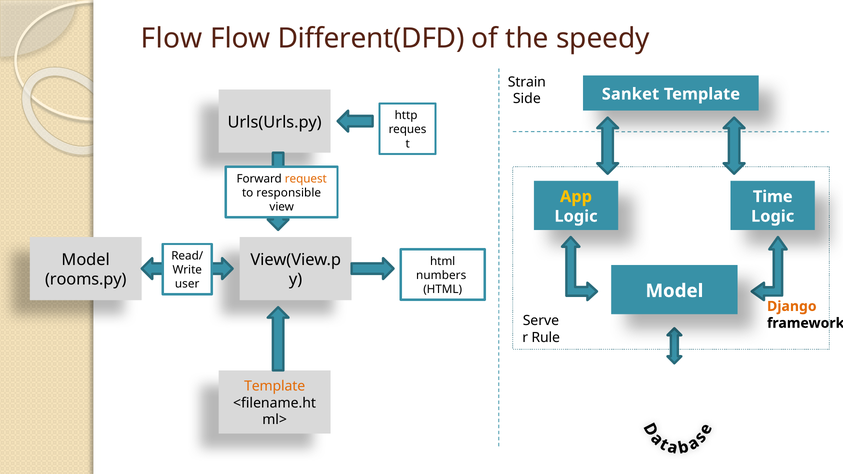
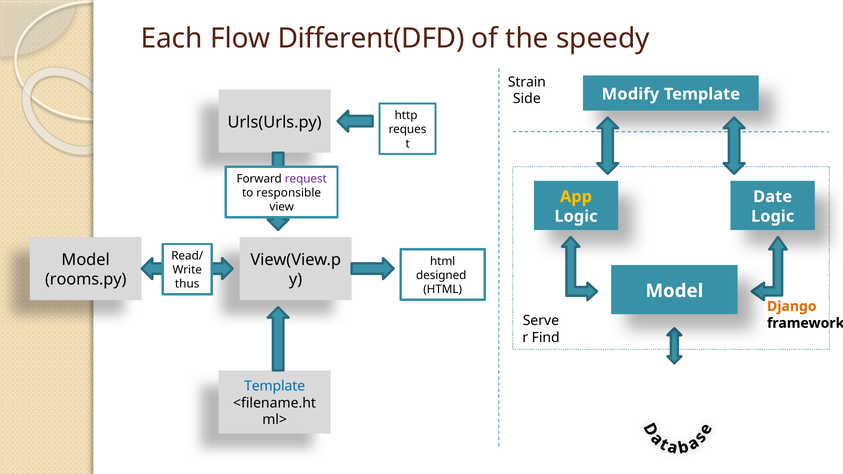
Flow at (172, 39): Flow -> Each
Sanket: Sanket -> Modify
request colour: orange -> purple
Time: Time -> Date
numbers: numbers -> designed
user: user -> thus
Rule: Rule -> Find
Template at (275, 386) colour: orange -> blue
